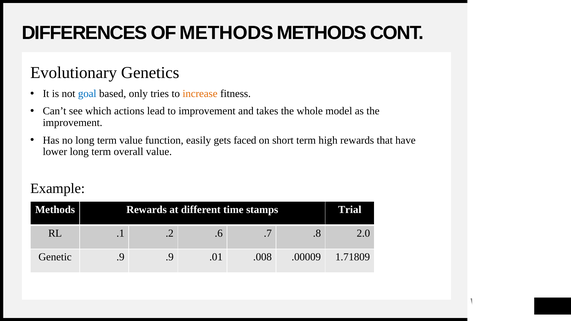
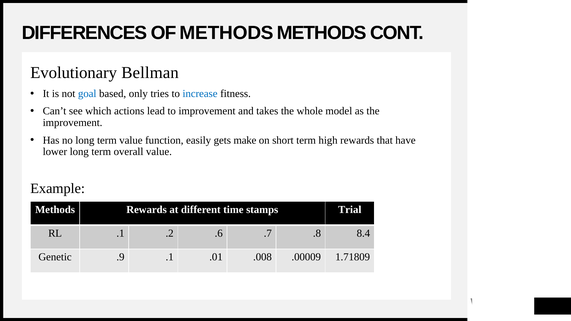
Genetics: Genetics -> Bellman
increase colour: orange -> blue
faced: faced -> make
2.0: 2.0 -> 8.4
.9 .9: .9 -> .1
